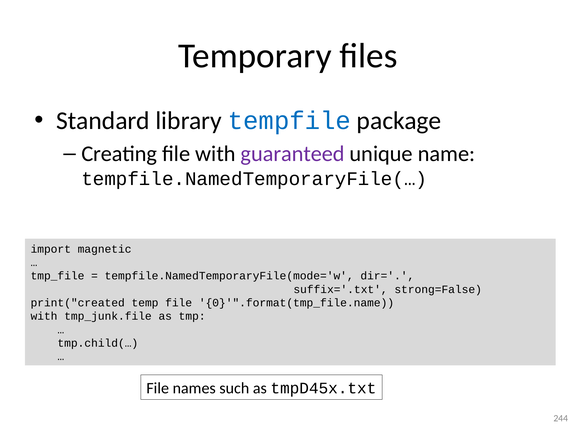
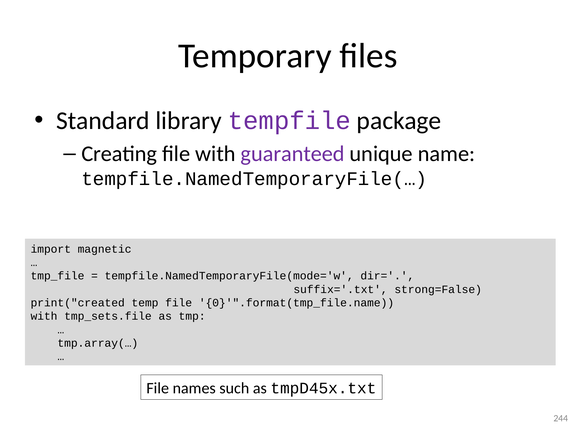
tempfile colour: blue -> purple
tmp_junk.file: tmp_junk.file -> tmp_sets.file
tmp.child(…: tmp.child(… -> tmp.array(…
